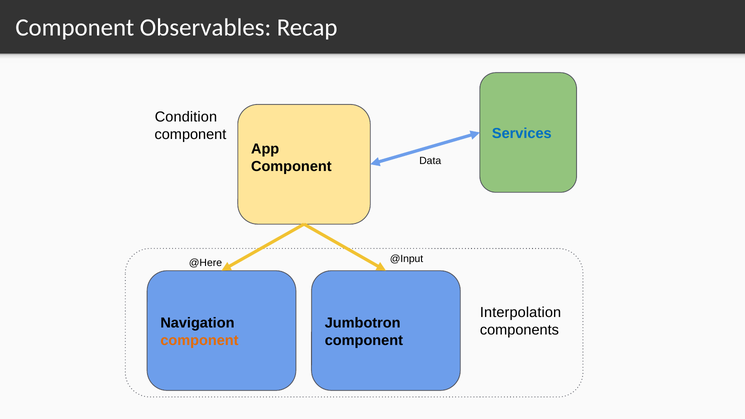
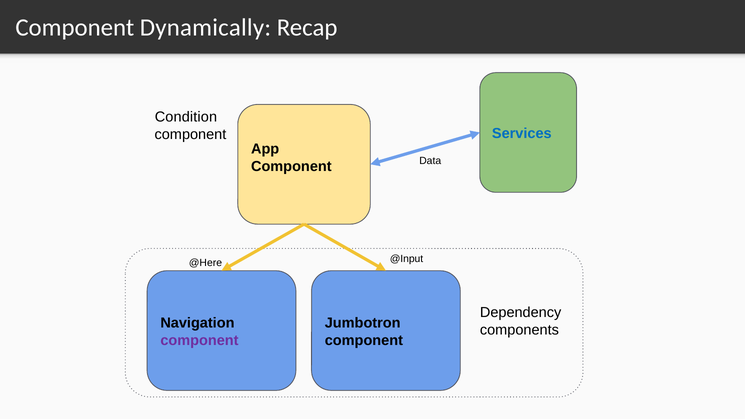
Observables: Observables -> Dynamically
Interpolation: Interpolation -> Dependency
component at (199, 340) colour: orange -> purple
